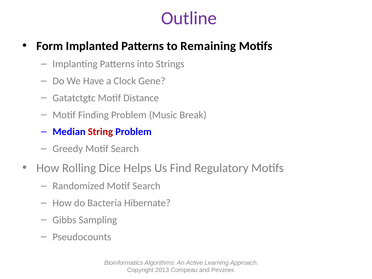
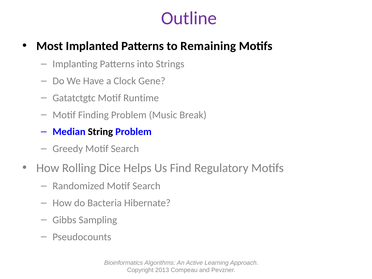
Form: Form -> Most
Distance: Distance -> Runtime
String colour: red -> black
